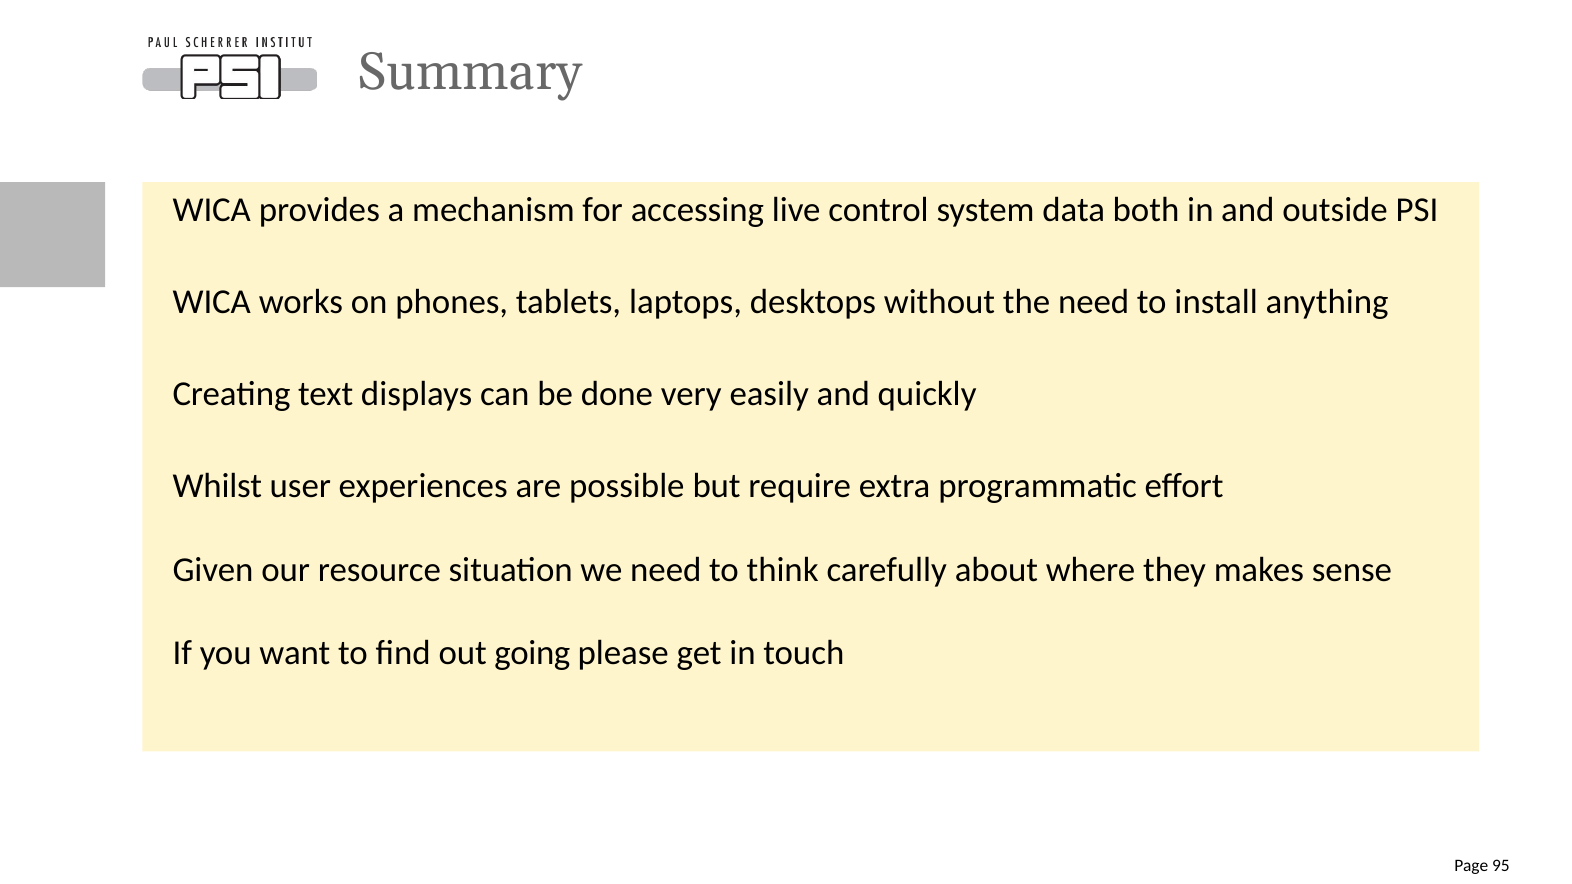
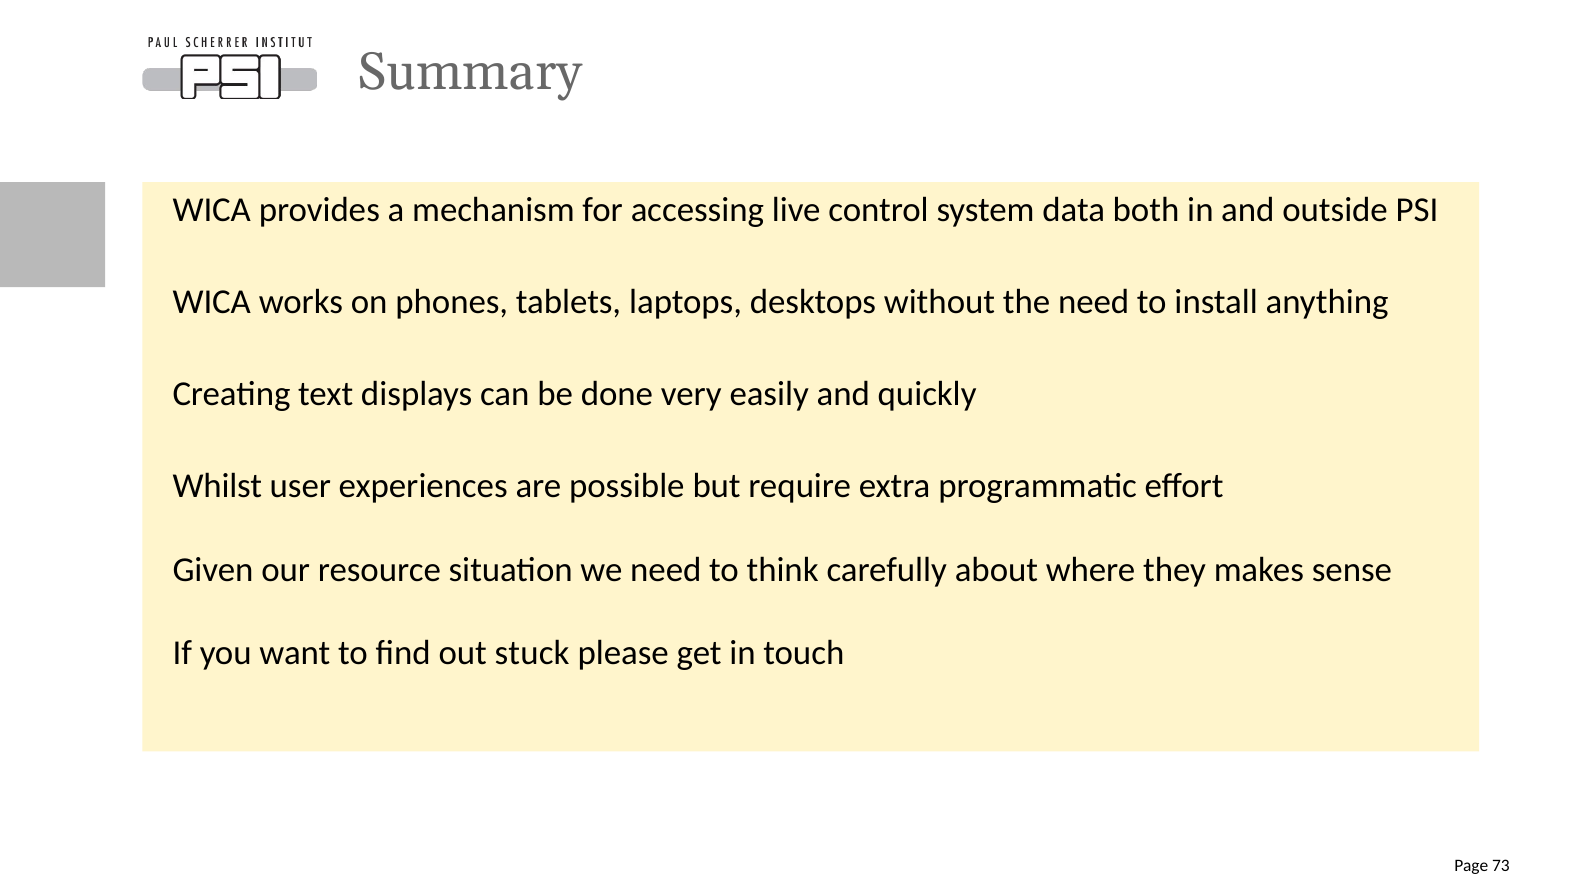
going: going -> stuck
95: 95 -> 73
